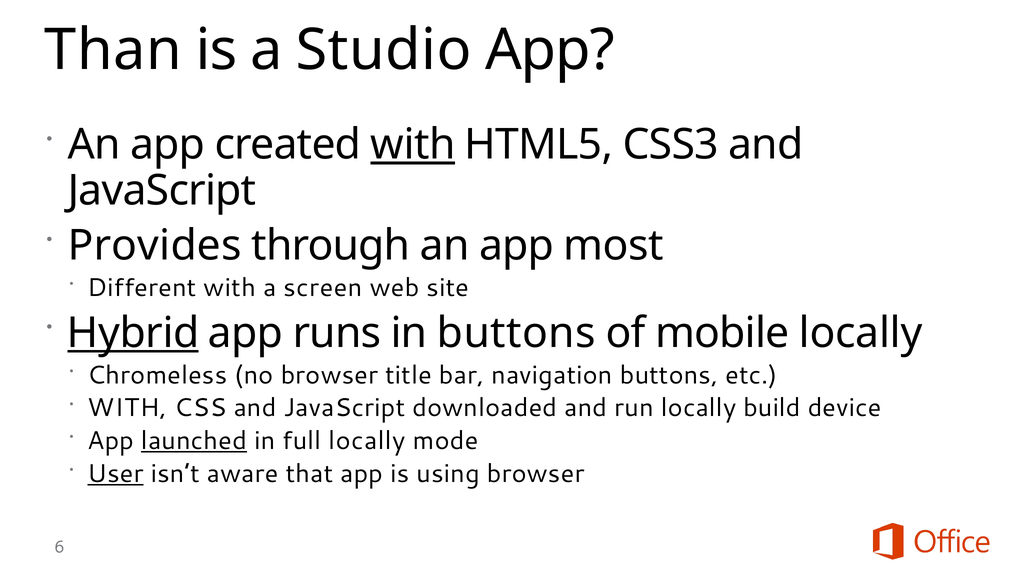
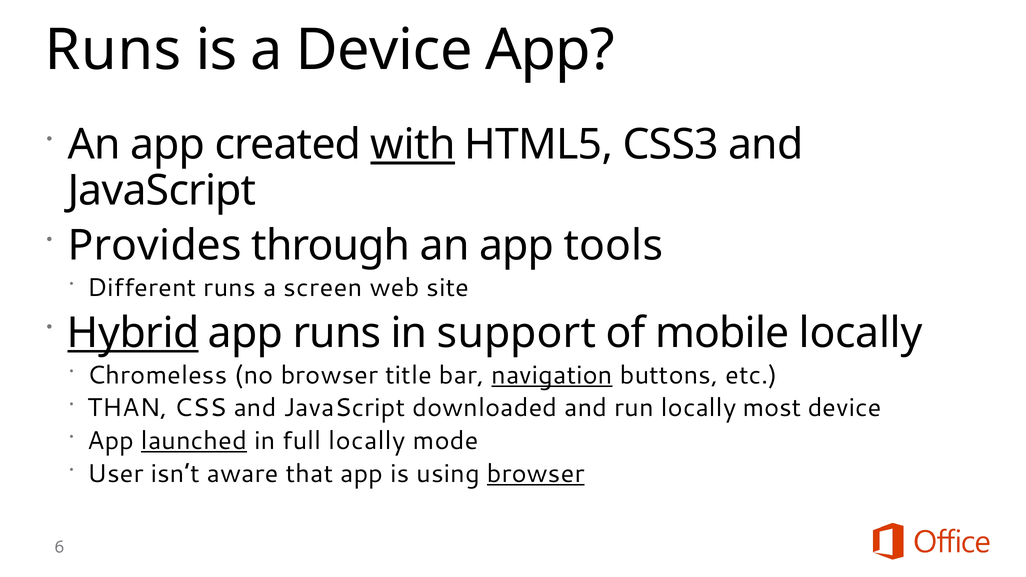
Than at (113, 50): Than -> Runs
a Studio: Studio -> Device
most: most -> tools
Different with: with -> runs
in buttons: buttons -> support
navigation underline: none -> present
WITH at (127, 408): WITH -> THAN
build: build -> most
User underline: present -> none
browser at (536, 474) underline: none -> present
